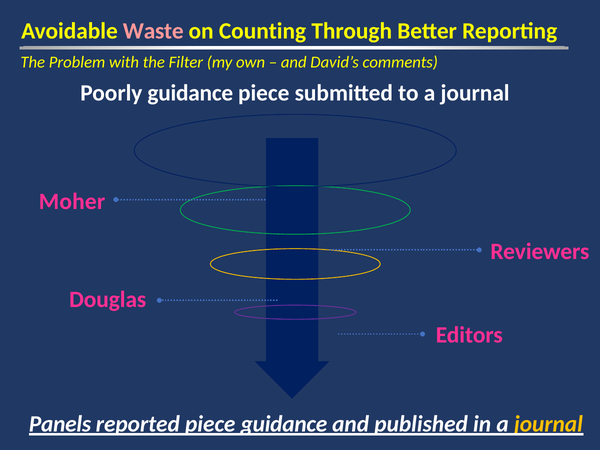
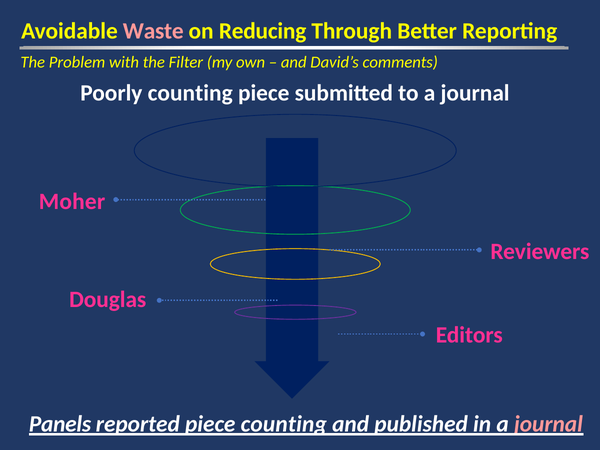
Counting: Counting -> Reducing
Poorly guidance: guidance -> counting
piece guidance: guidance -> counting
journal at (548, 424) colour: yellow -> pink
